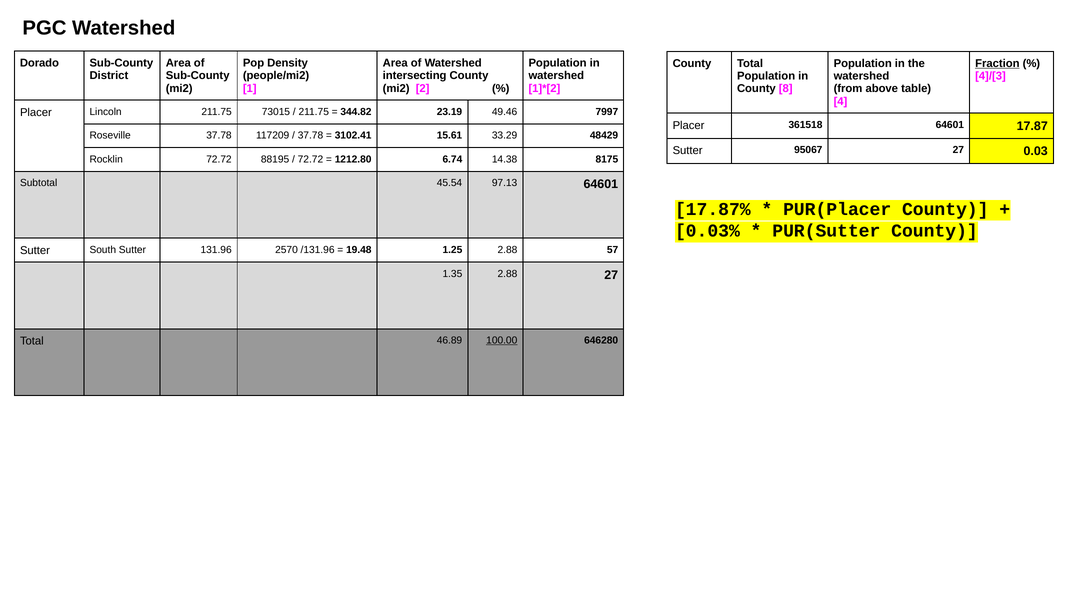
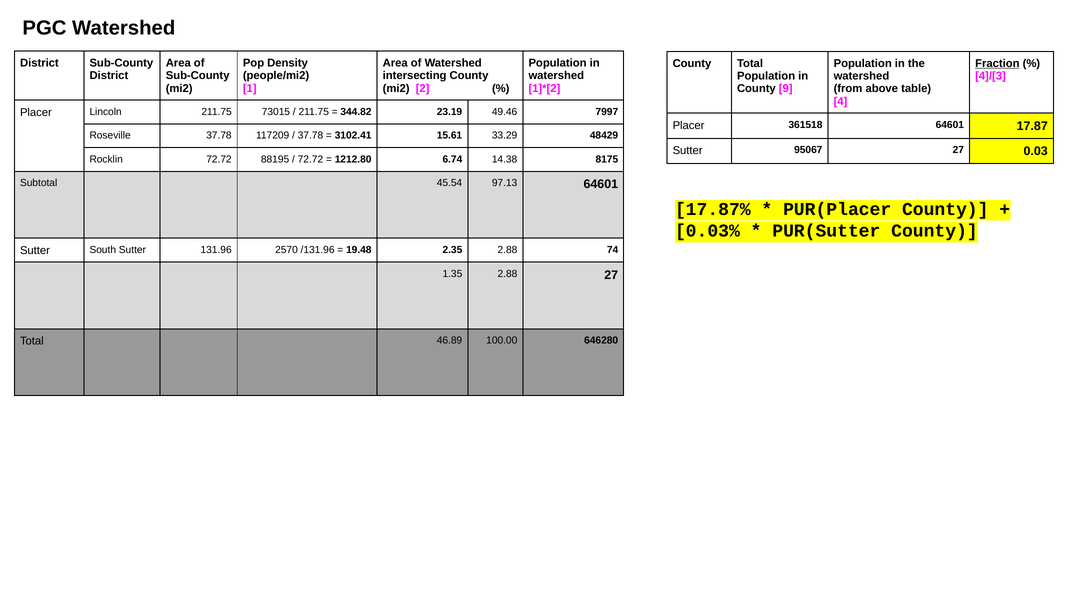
Dorado at (39, 63): Dorado -> District
8: 8 -> 9
1.25: 1.25 -> 2.35
57: 57 -> 74
100.00 underline: present -> none
